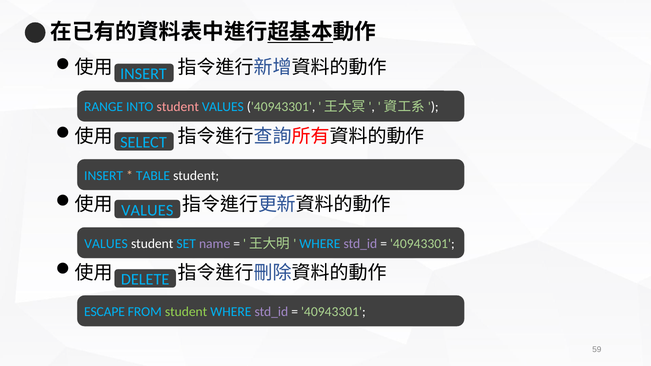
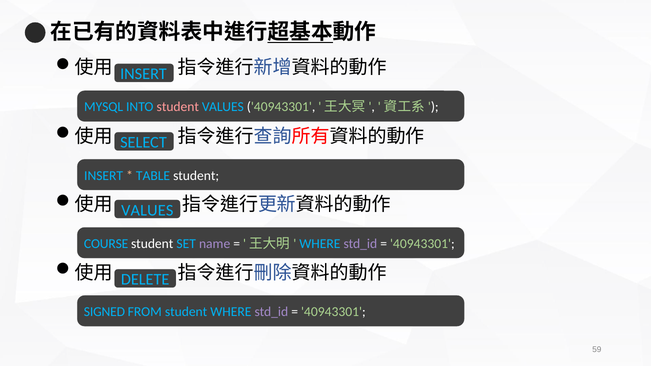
RANGE: RANGE -> MYSQL
VALUES at (106, 244): VALUES -> COURSE
ESCAPE: ESCAPE -> SIGNED
student at (186, 312) colour: light green -> light blue
